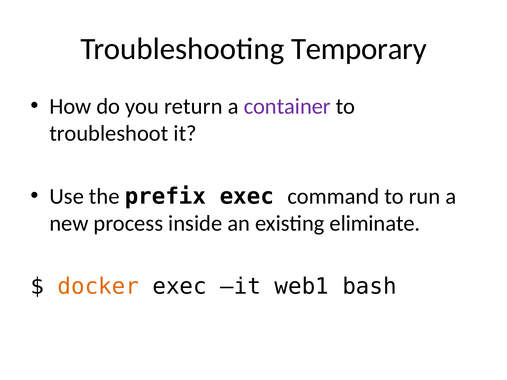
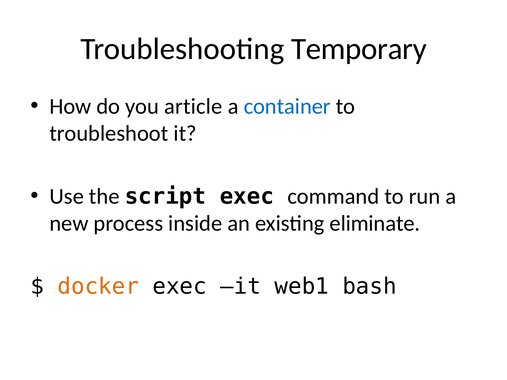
return: return -> article
container colour: purple -> blue
prefix: prefix -> script
